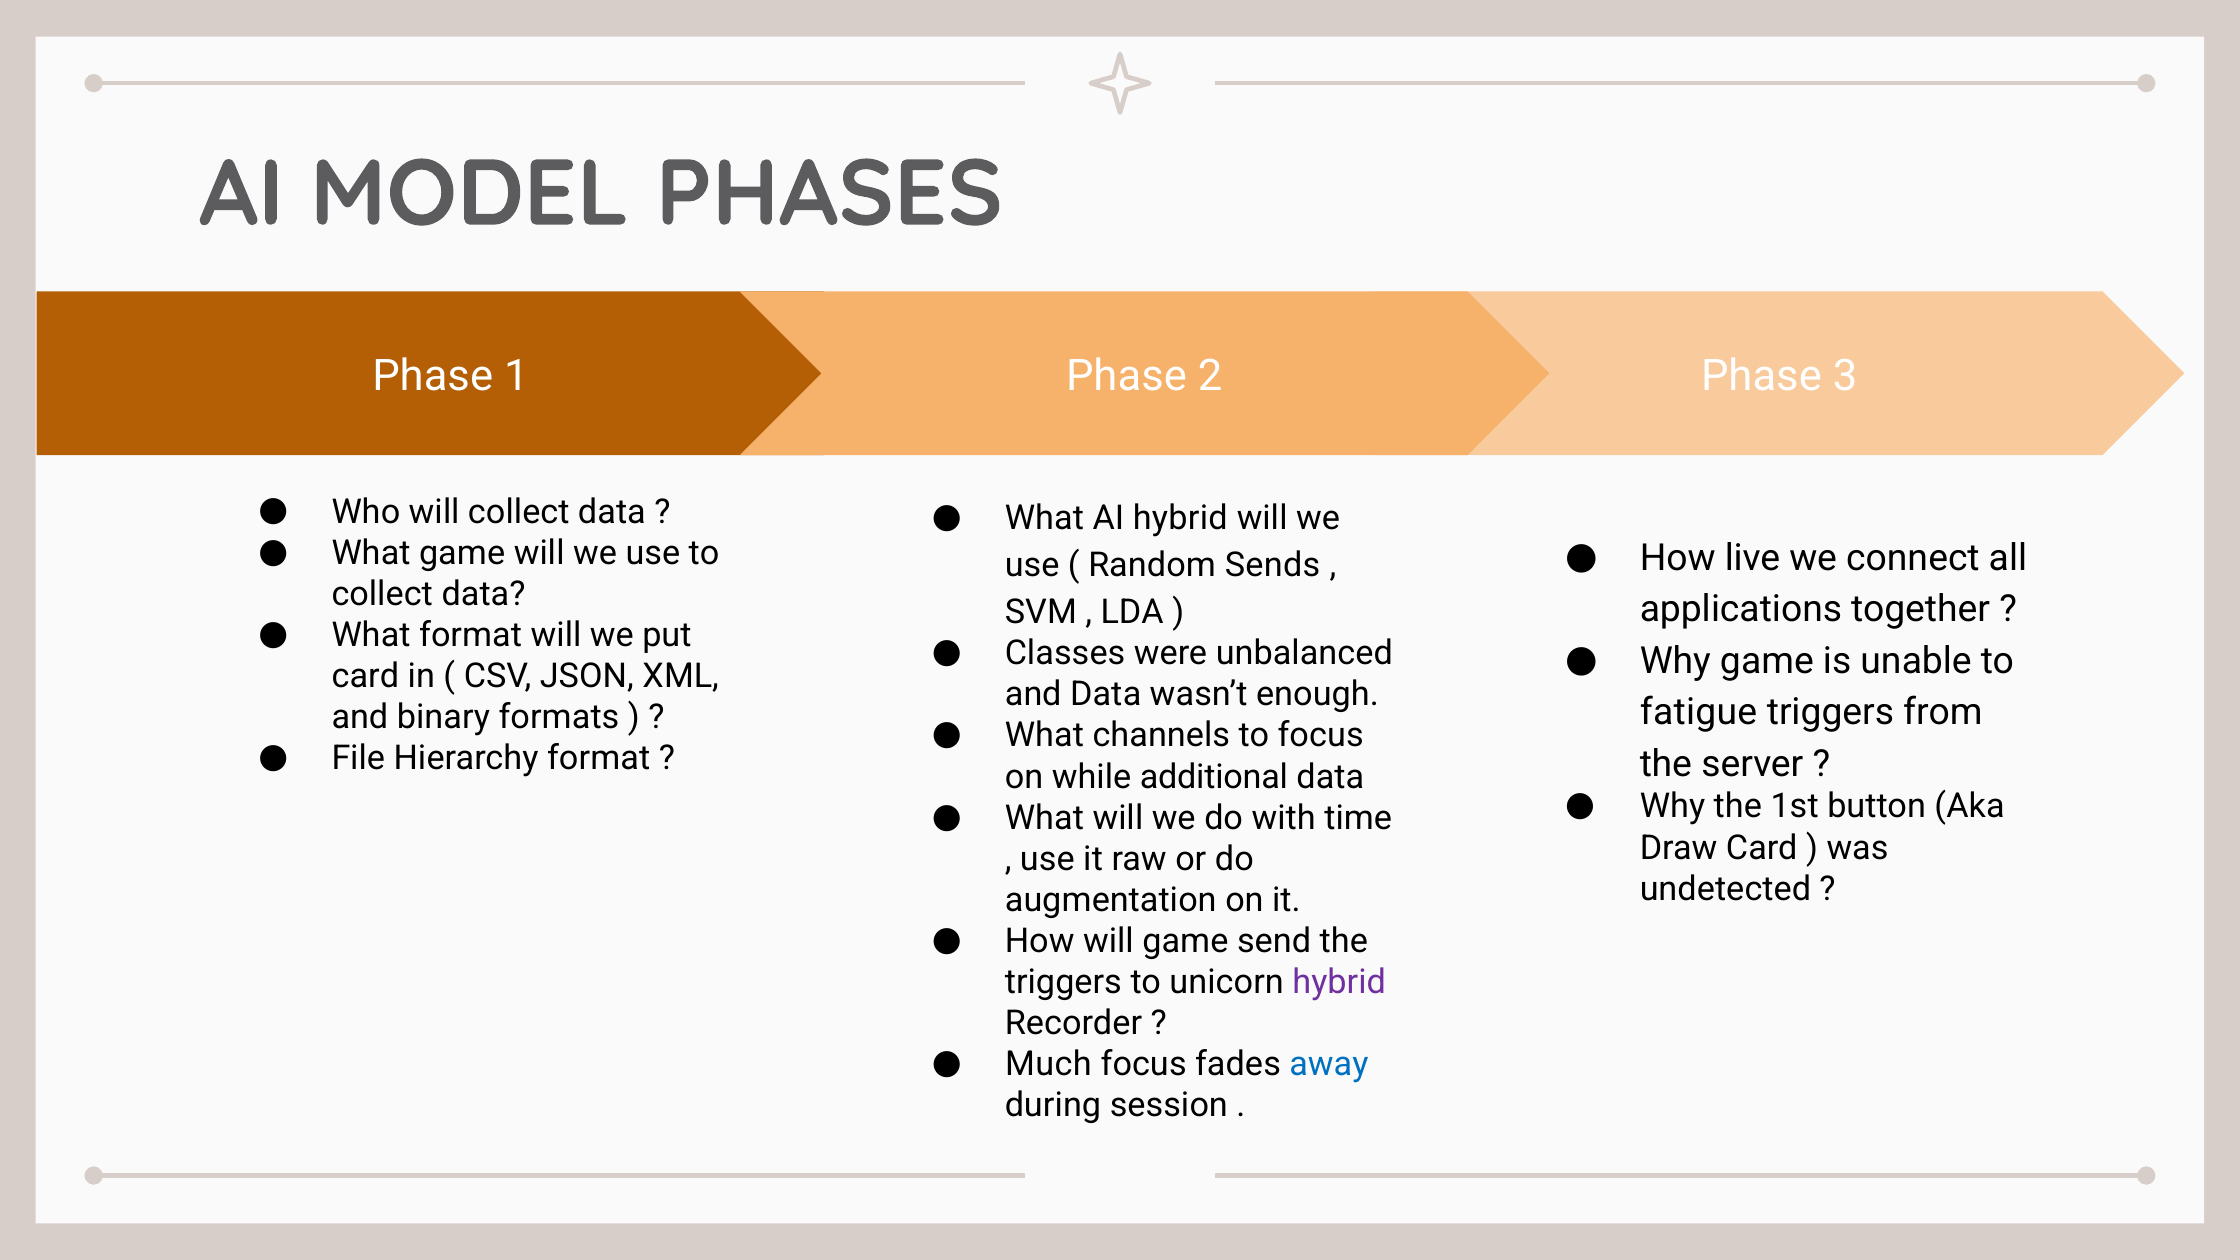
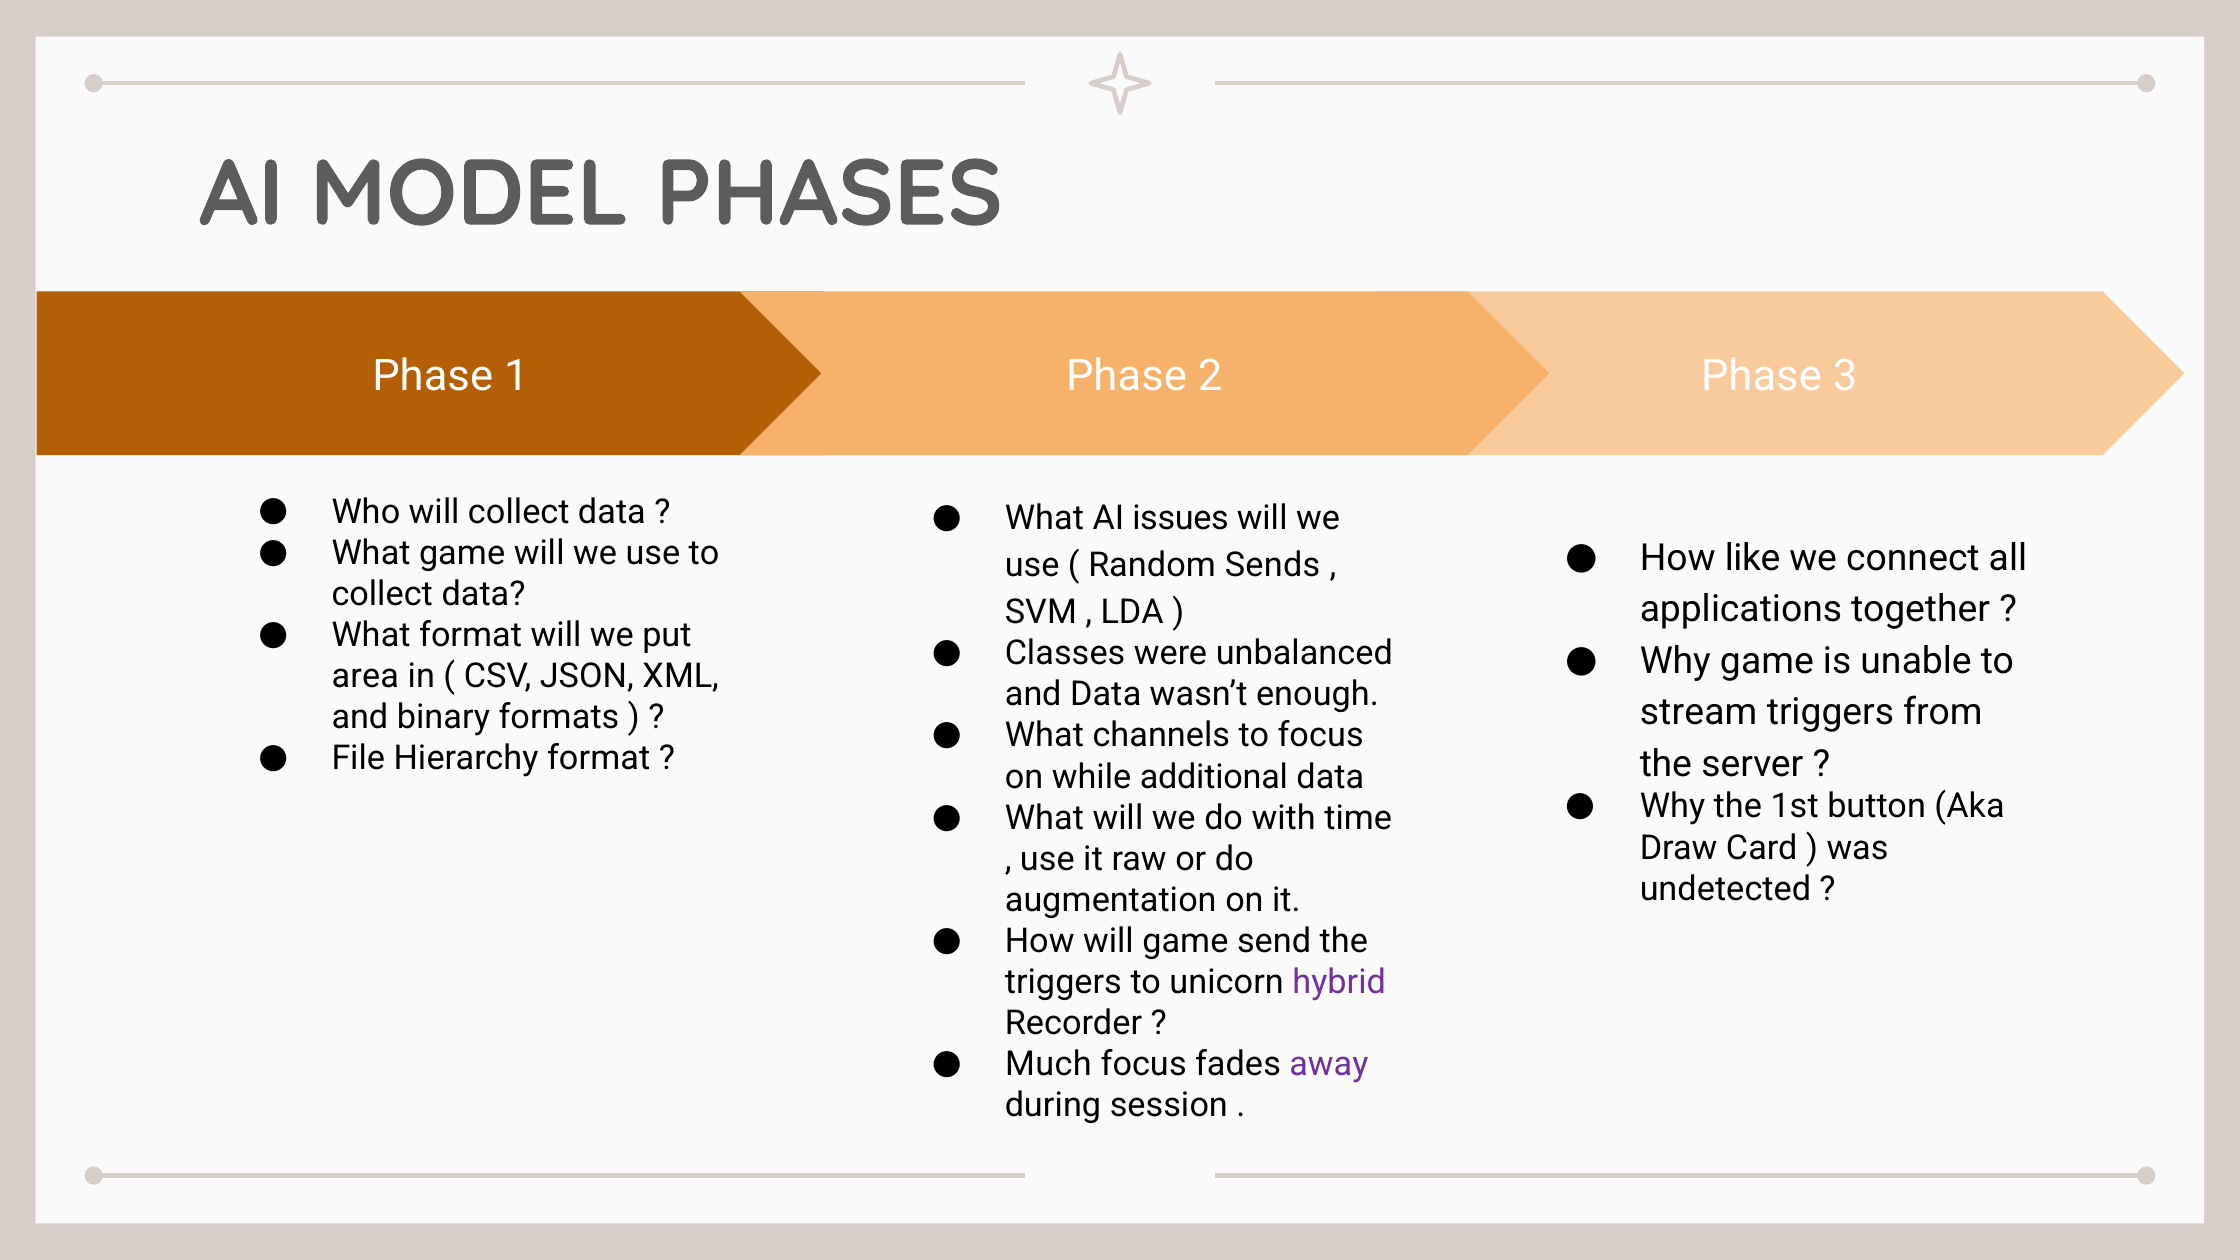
AI hybrid: hybrid -> issues
live: live -> like
card at (365, 676): card -> area
fatigue: fatigue -> stream
away colour: blue -> purple
